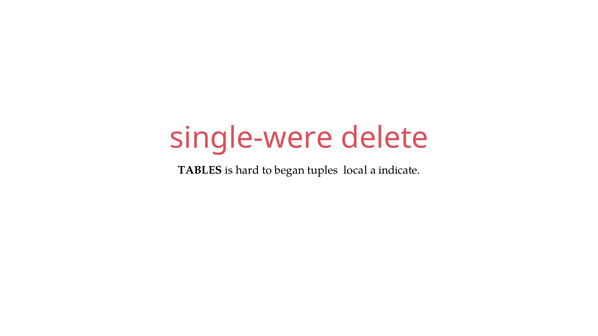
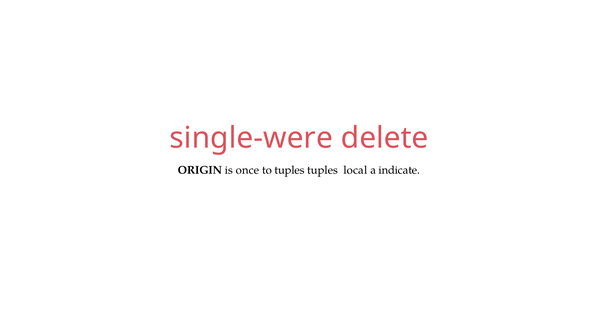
TABLES: TABLES -> ORIGIN
hard: hard -> once
to began: began -> tuples
